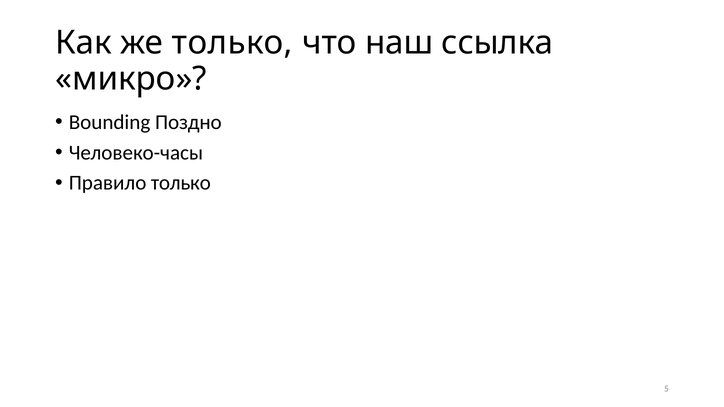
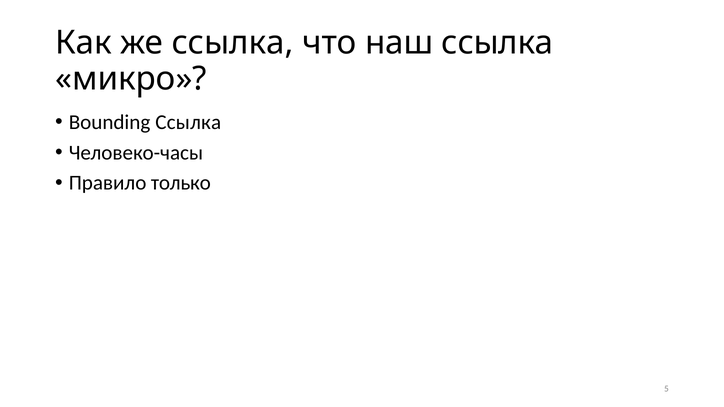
же только: только -> ссылка
Bounding Поздно: Поздно -> Ссылка
